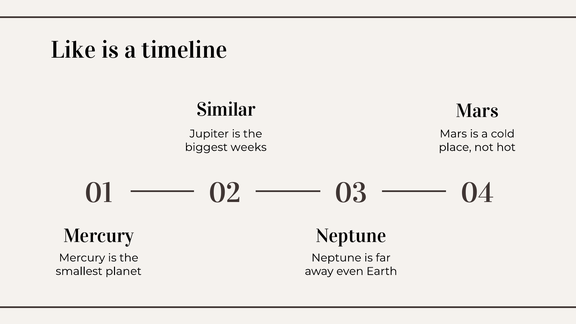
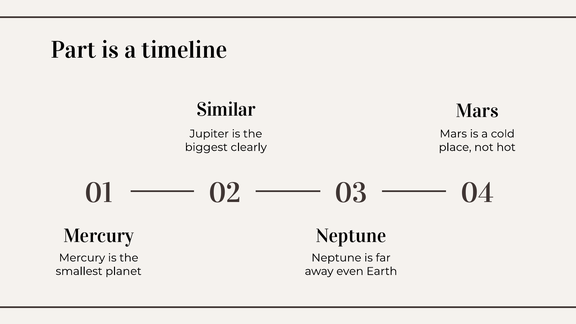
Like: Like -> Part
weeks: weeks -> clearly
